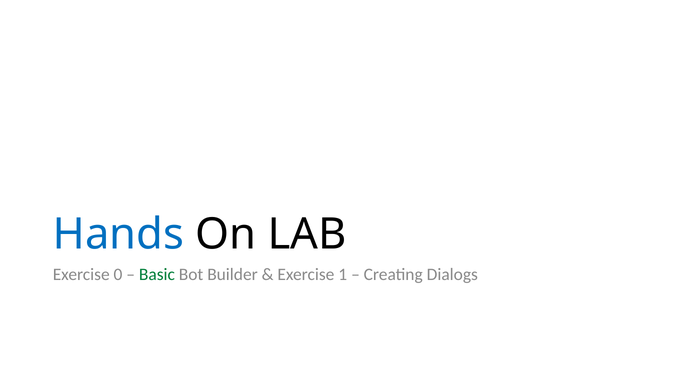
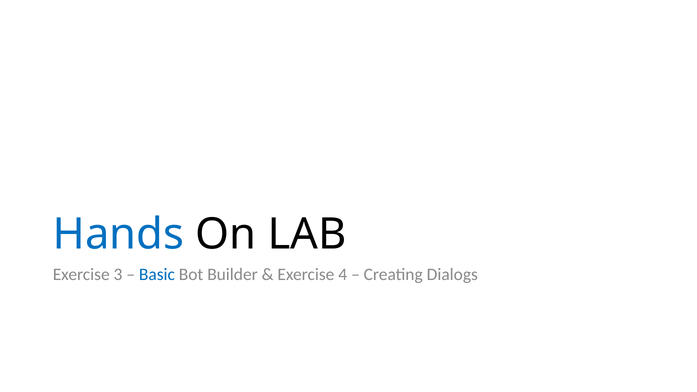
0: 0 -> 3
Basic colour: green -> blue
1: 1 -> 4
